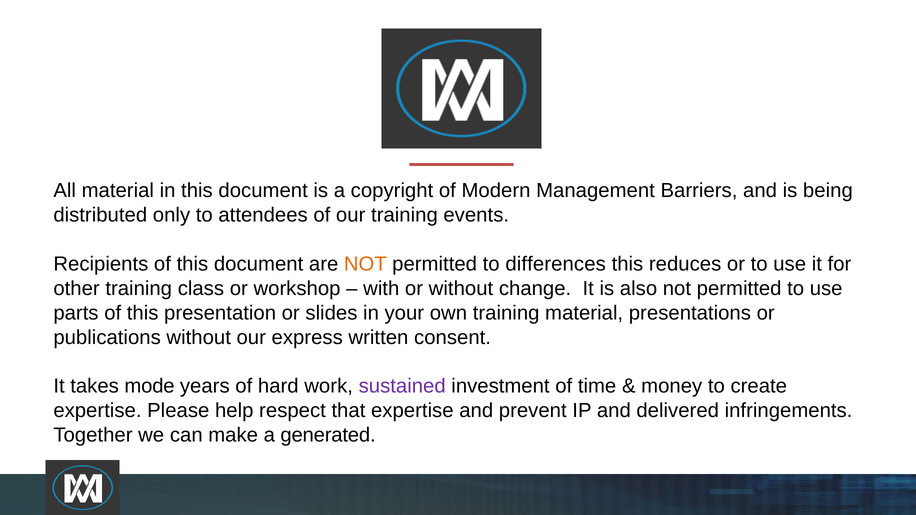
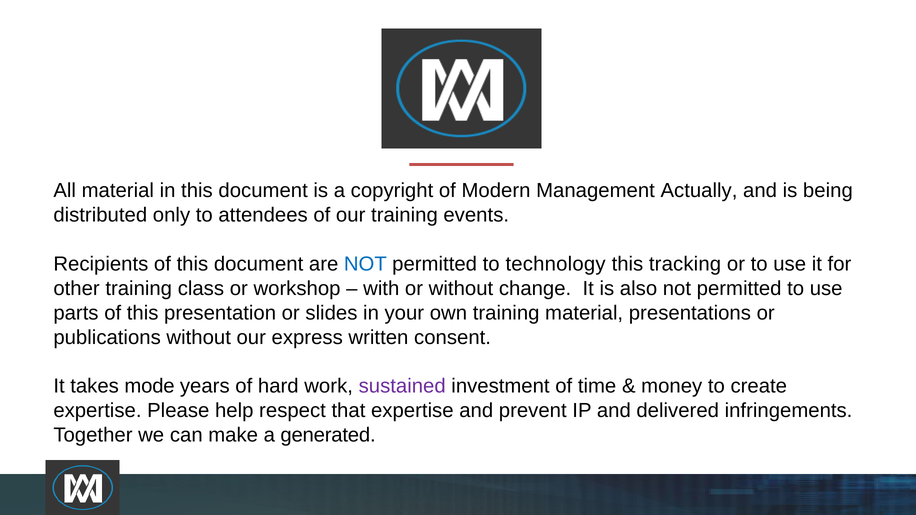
Barriers: Barriers -> Actually
NOT at (365, 264) colour: orange -> blue
differences: differences -> technology
reduces: reduces -> tracking
